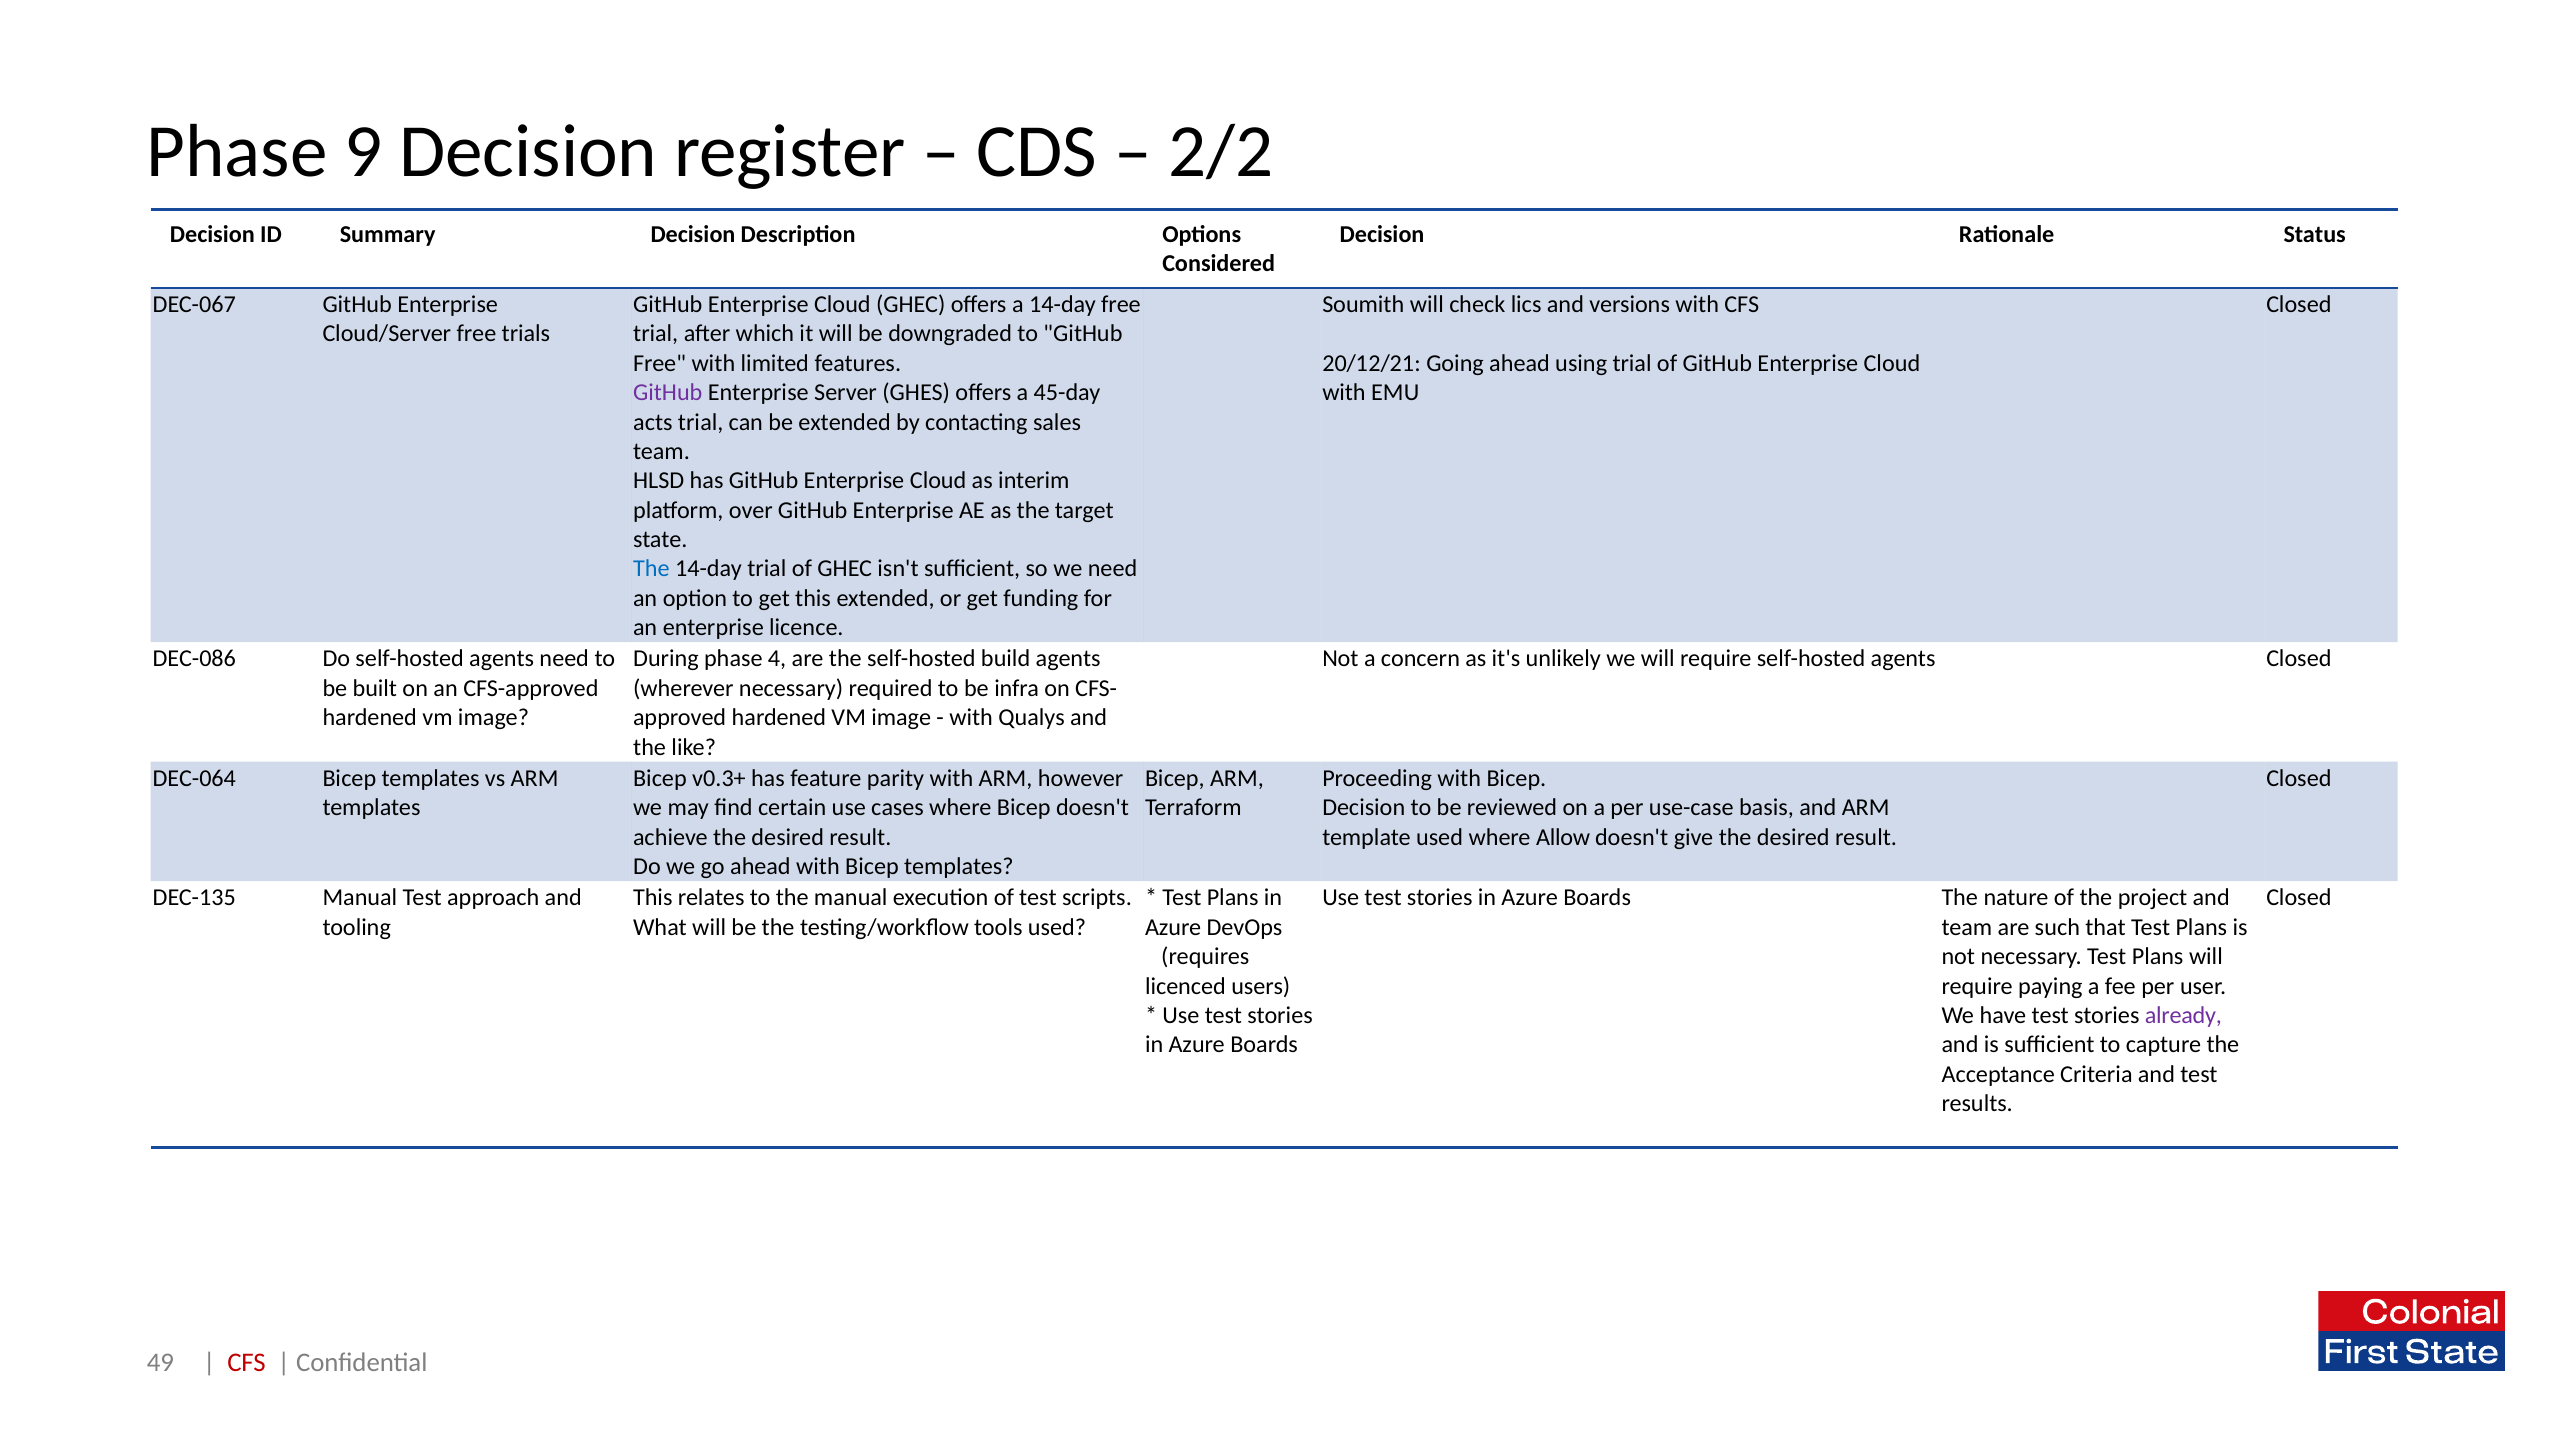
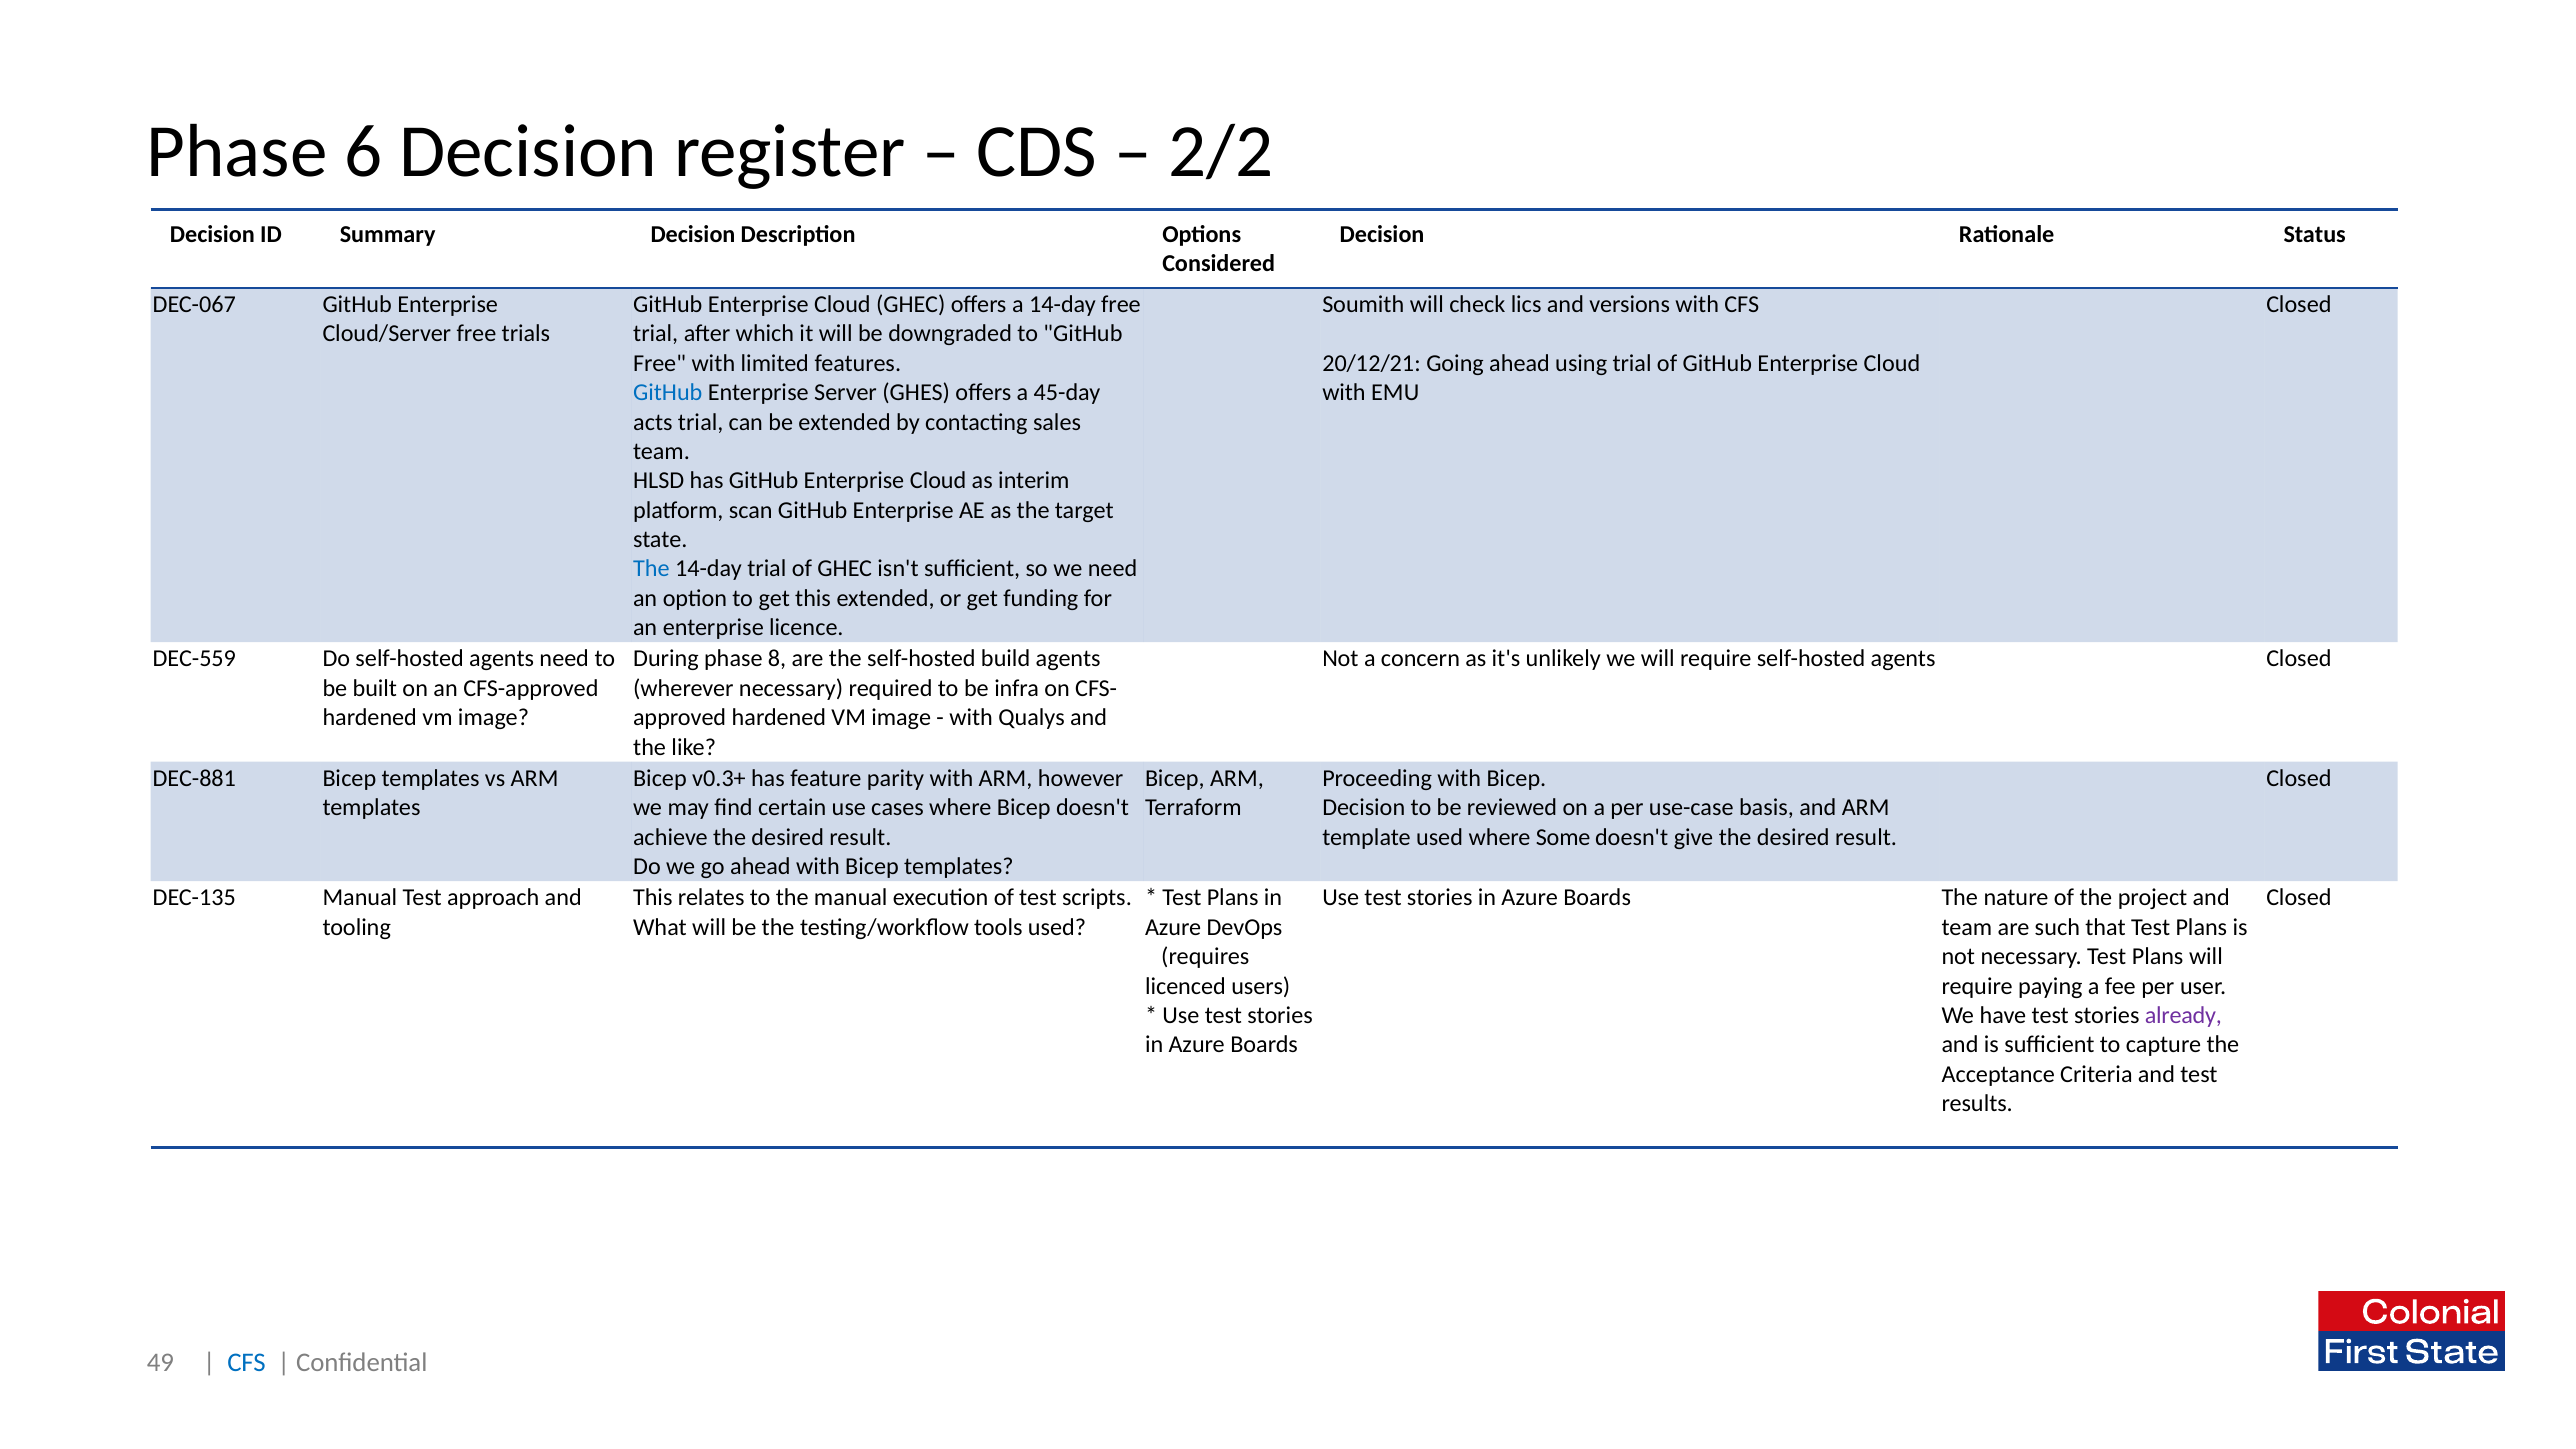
9: 9 -> 6
GitHub at (668, 393) colour: purple -> blue
over: over -> scan
DEC-086: DEC-086 -> DEC-559
4: 4 -> 8
DEC-064: DEC-064 -> DEC-881
Allow: Allow -> Some
CFS at (247, 1363) colour: red -> blue
